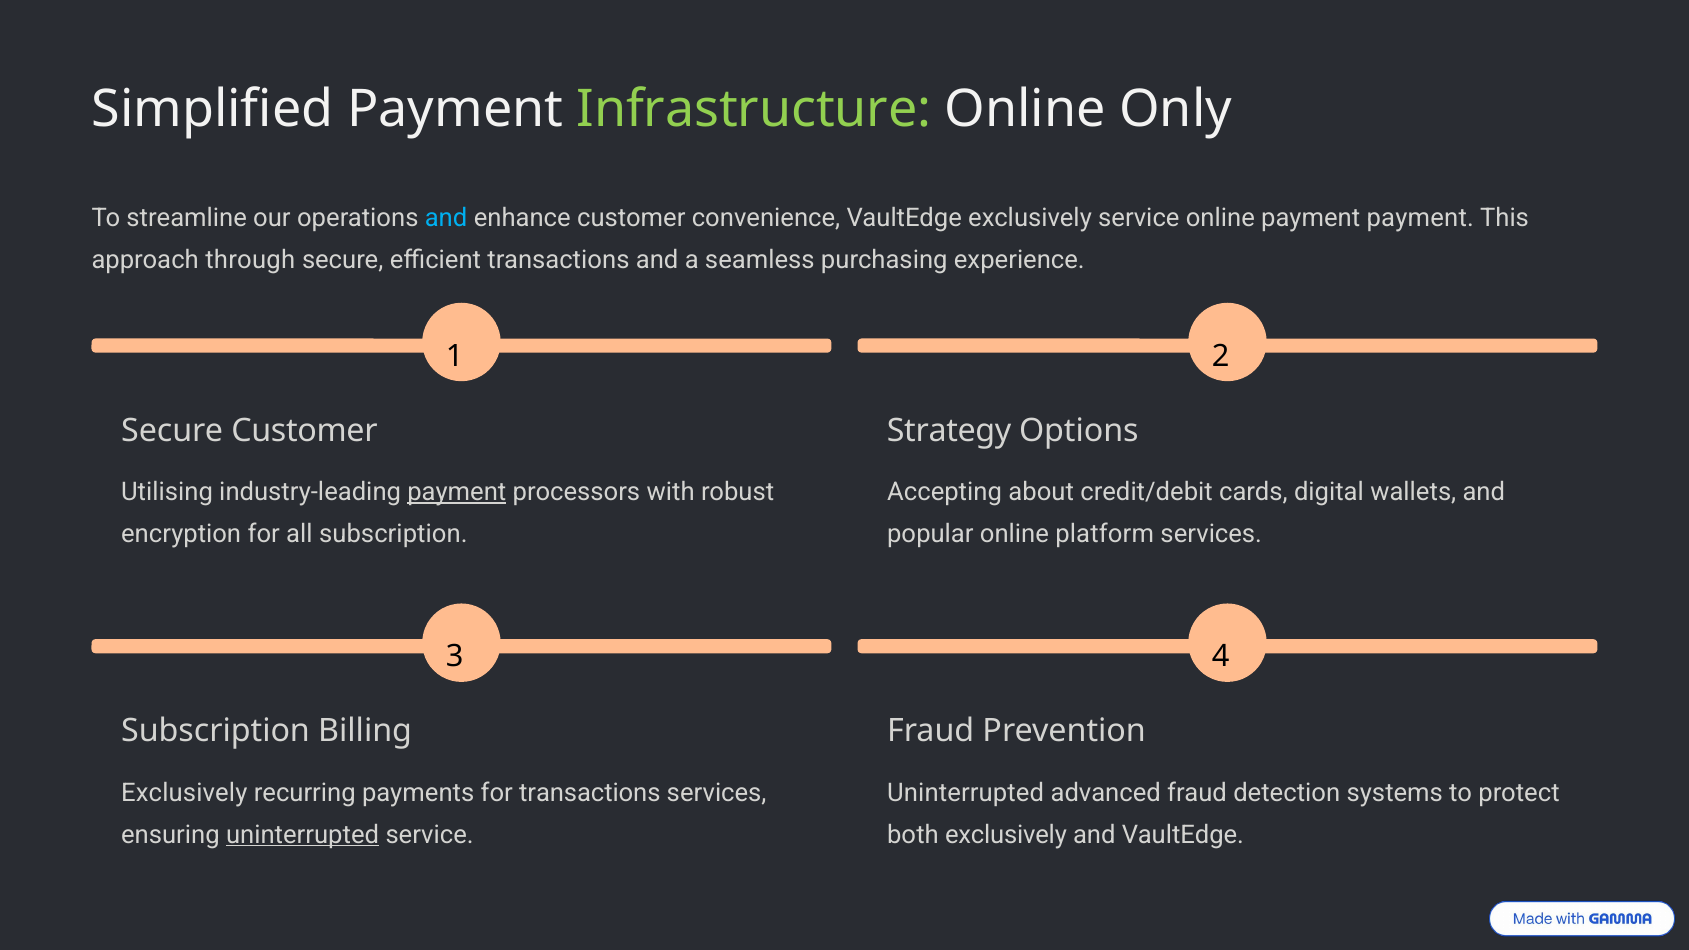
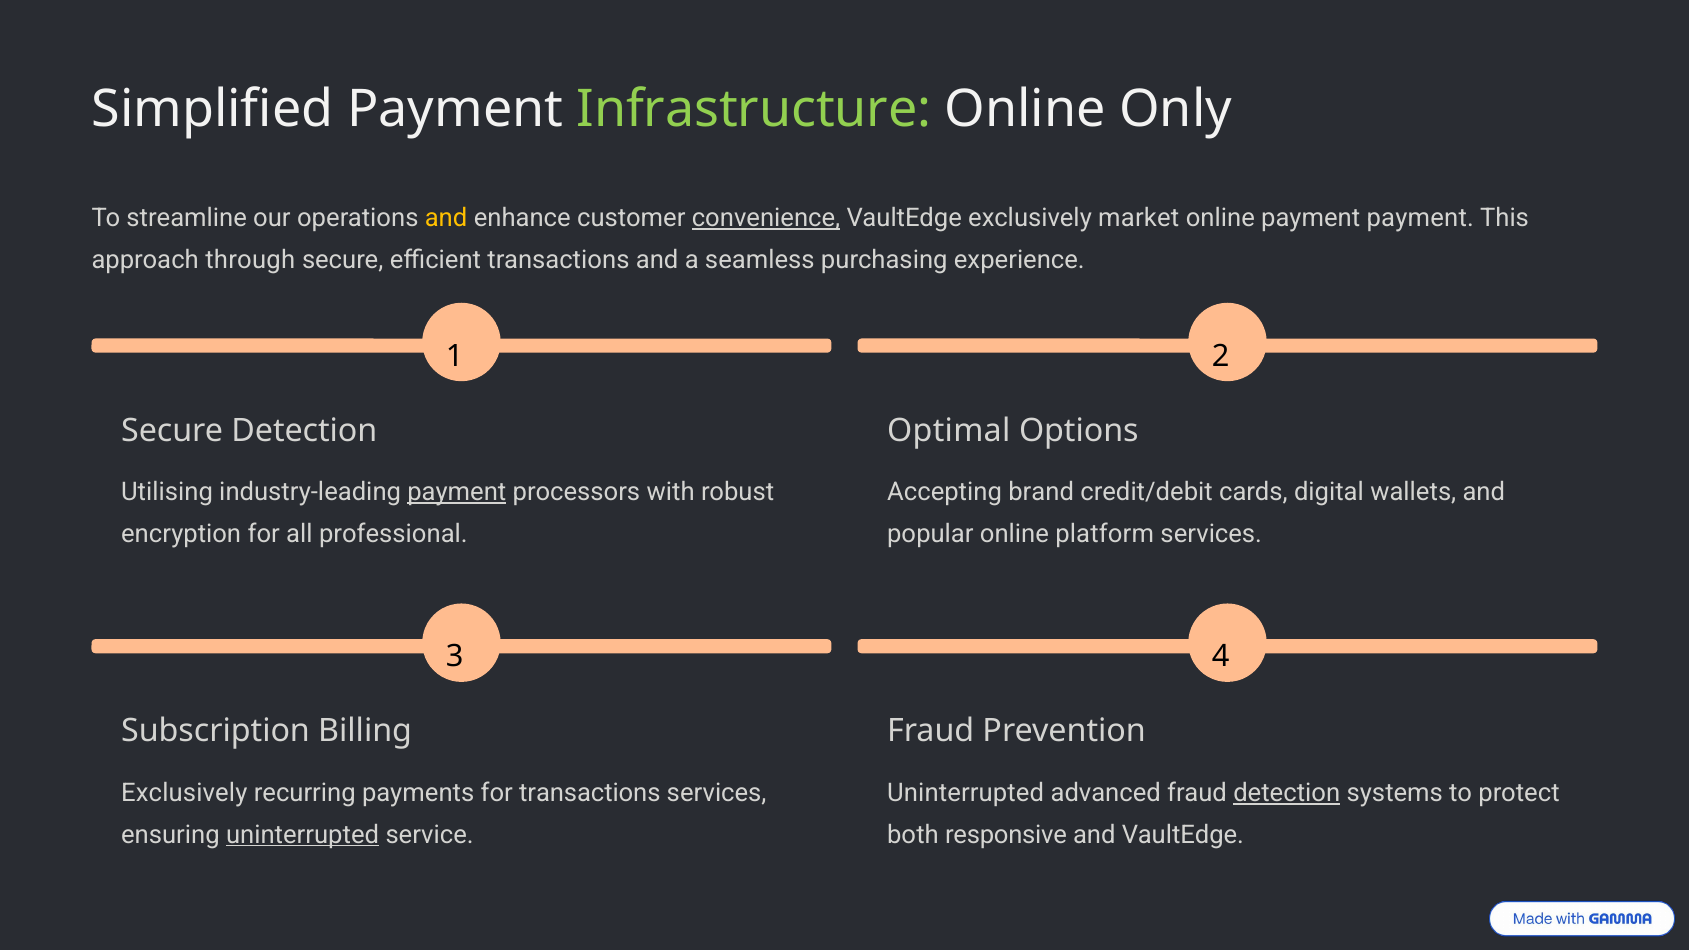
and at (446, 218) colour: light blue -> yellow
convenience underline: none -> present
exclusively service: service -> market
Secure Customer: Customer -> Detection
Strategy: Strategy -> Optimal
about: about -> brand
all subscription: subscription -> professional
detection at (1287, 793) underline: none -> present
both exclusively: exclusively -> responsive
